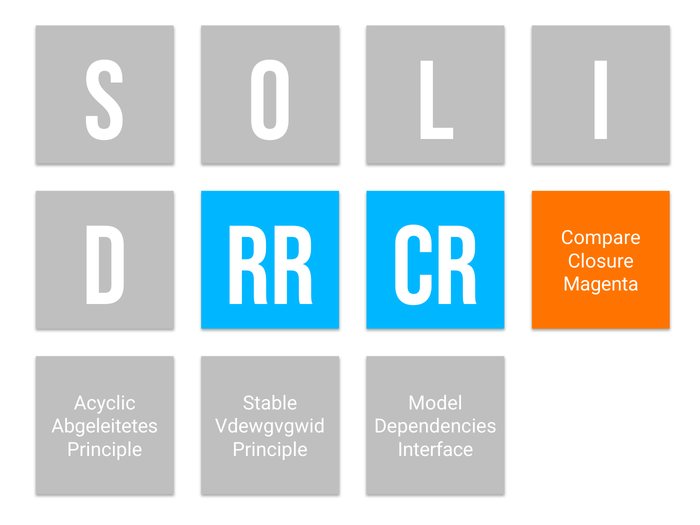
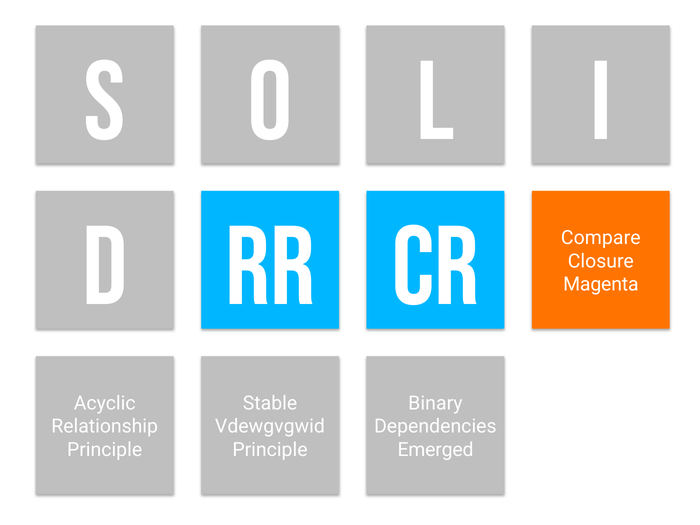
Model: Model -> Binary
Abgeleitetes: Abgeleitetes -> Relationship
Interface: Interface -> Emerged
